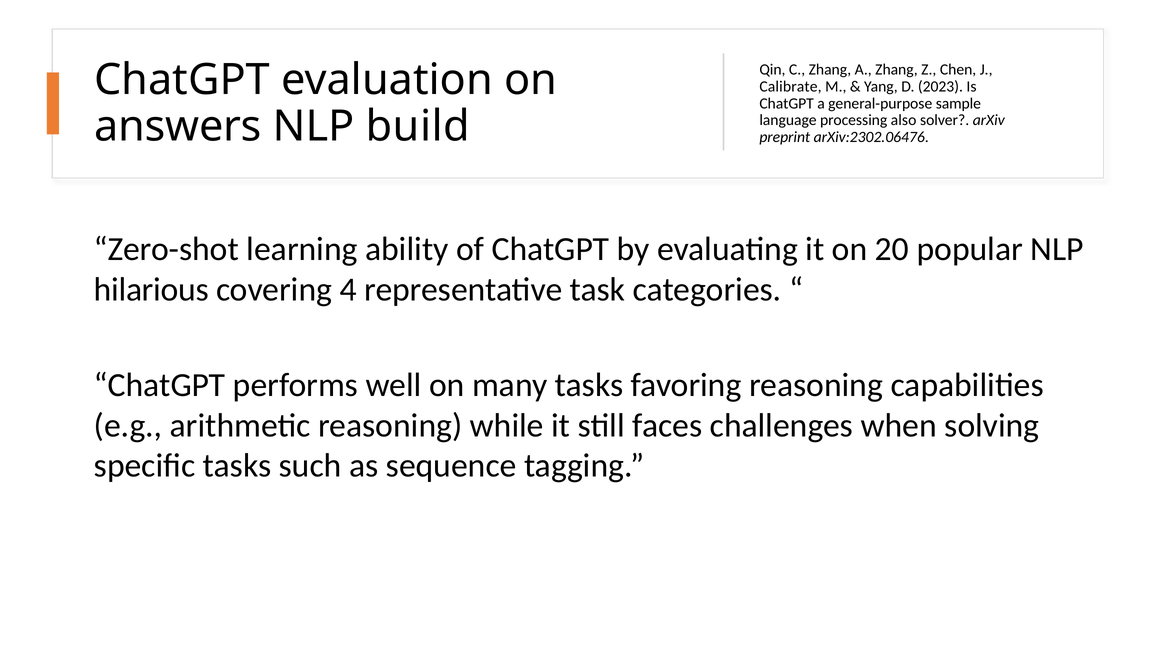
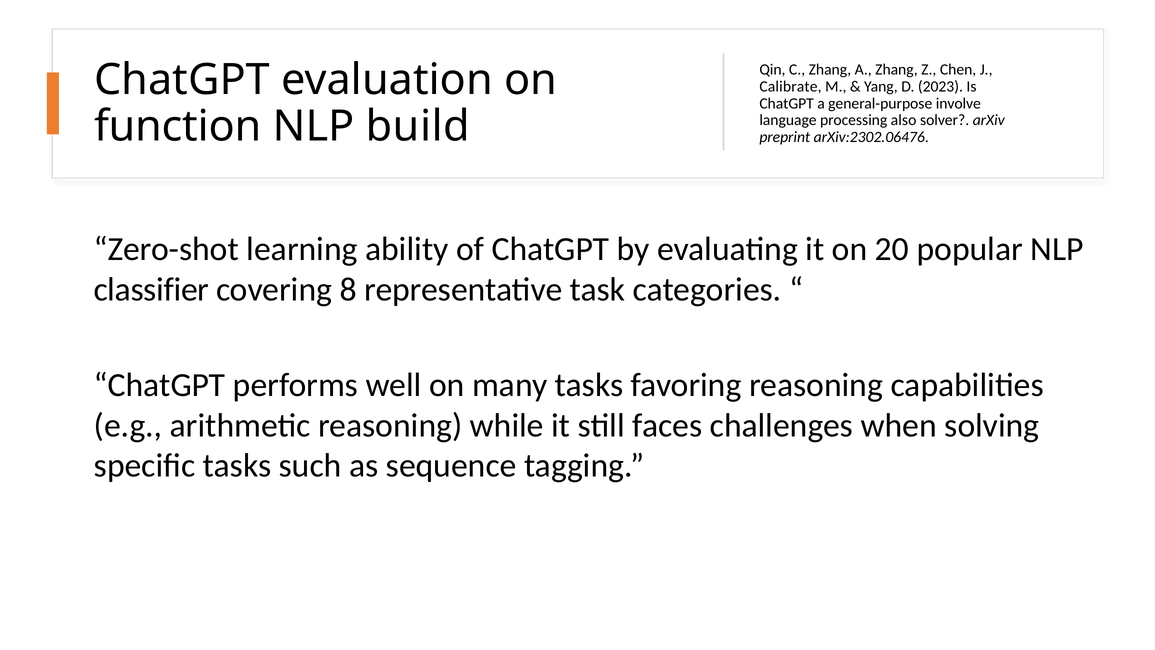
sample: sample -> involve
answers: answers -> function
hilarious: hilarious -> classifier
4: 4 -> 8
